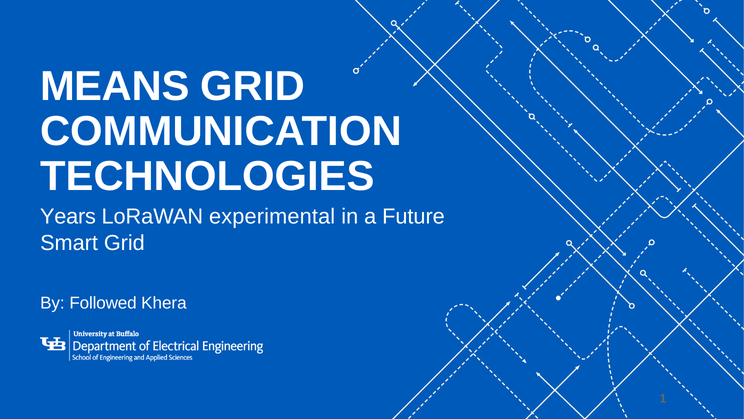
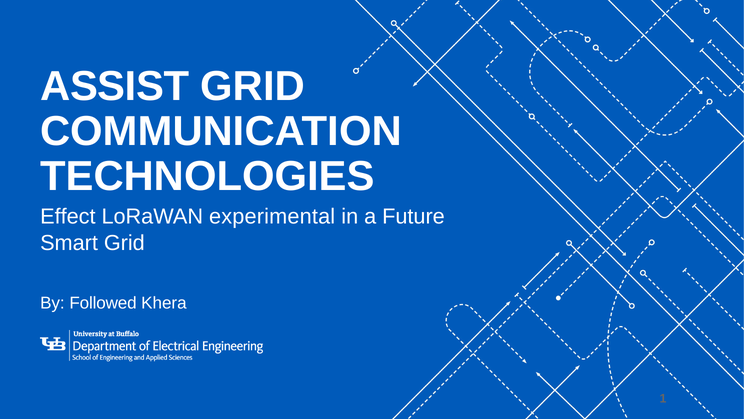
MEANS: MEANS -> ASSIST
Years: Years -> Effect
